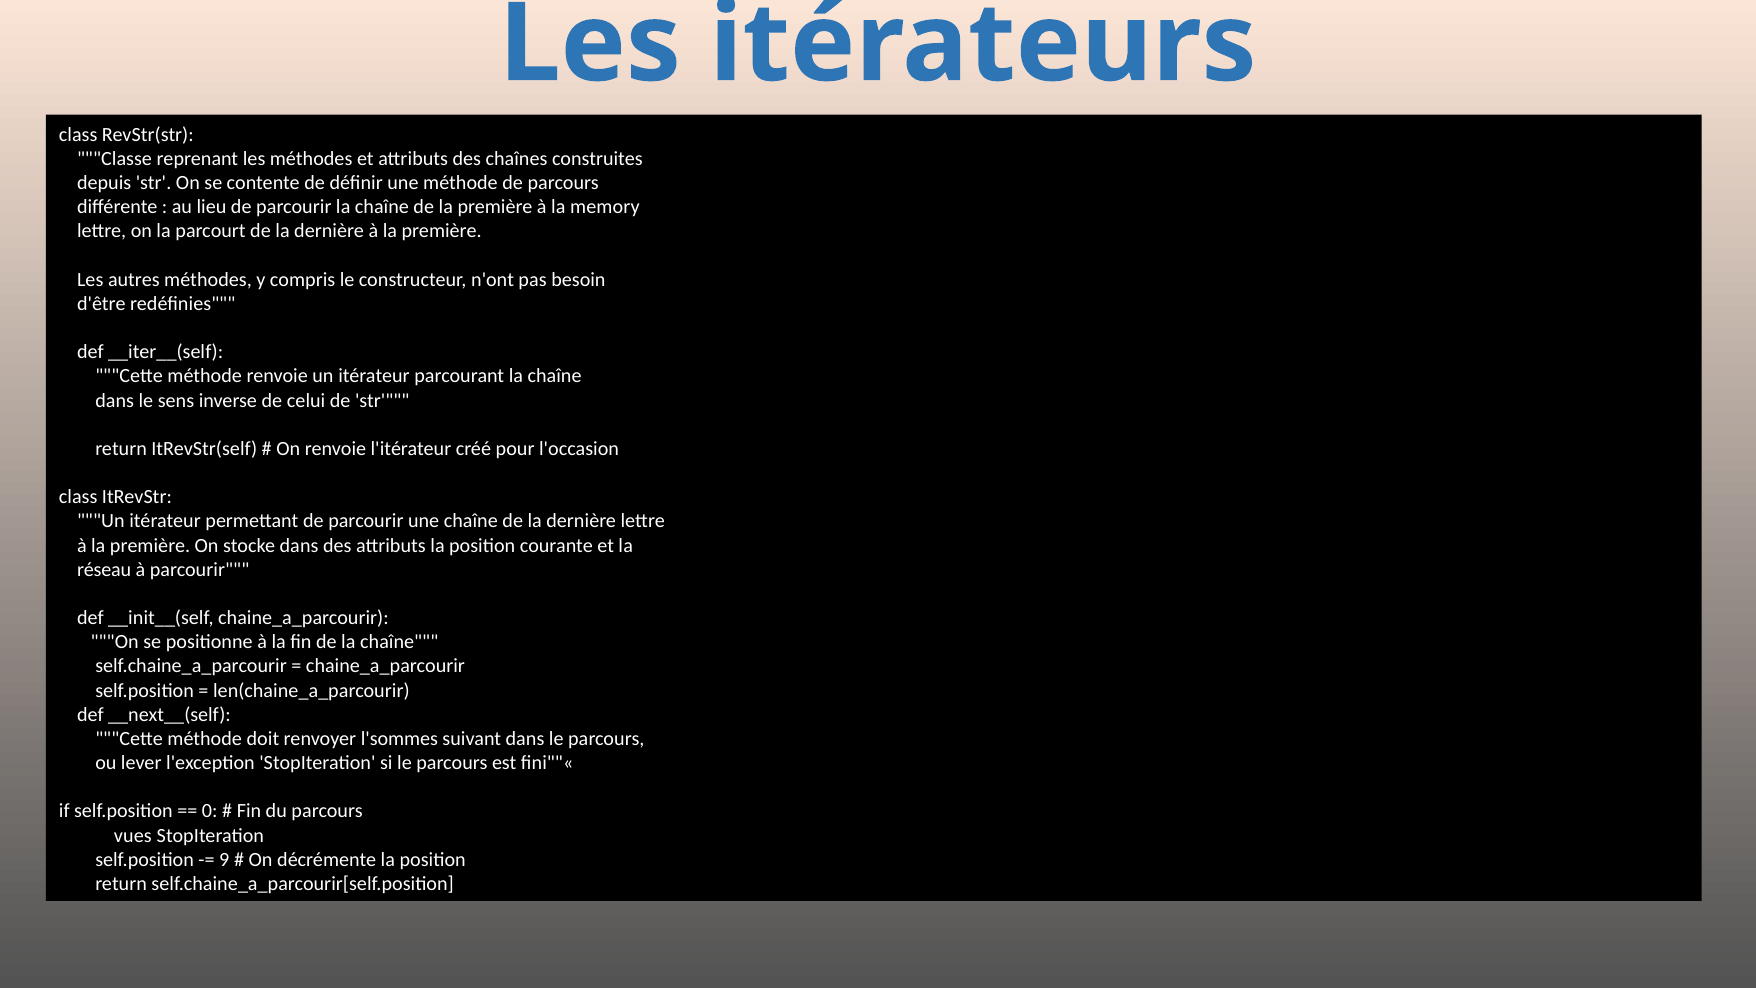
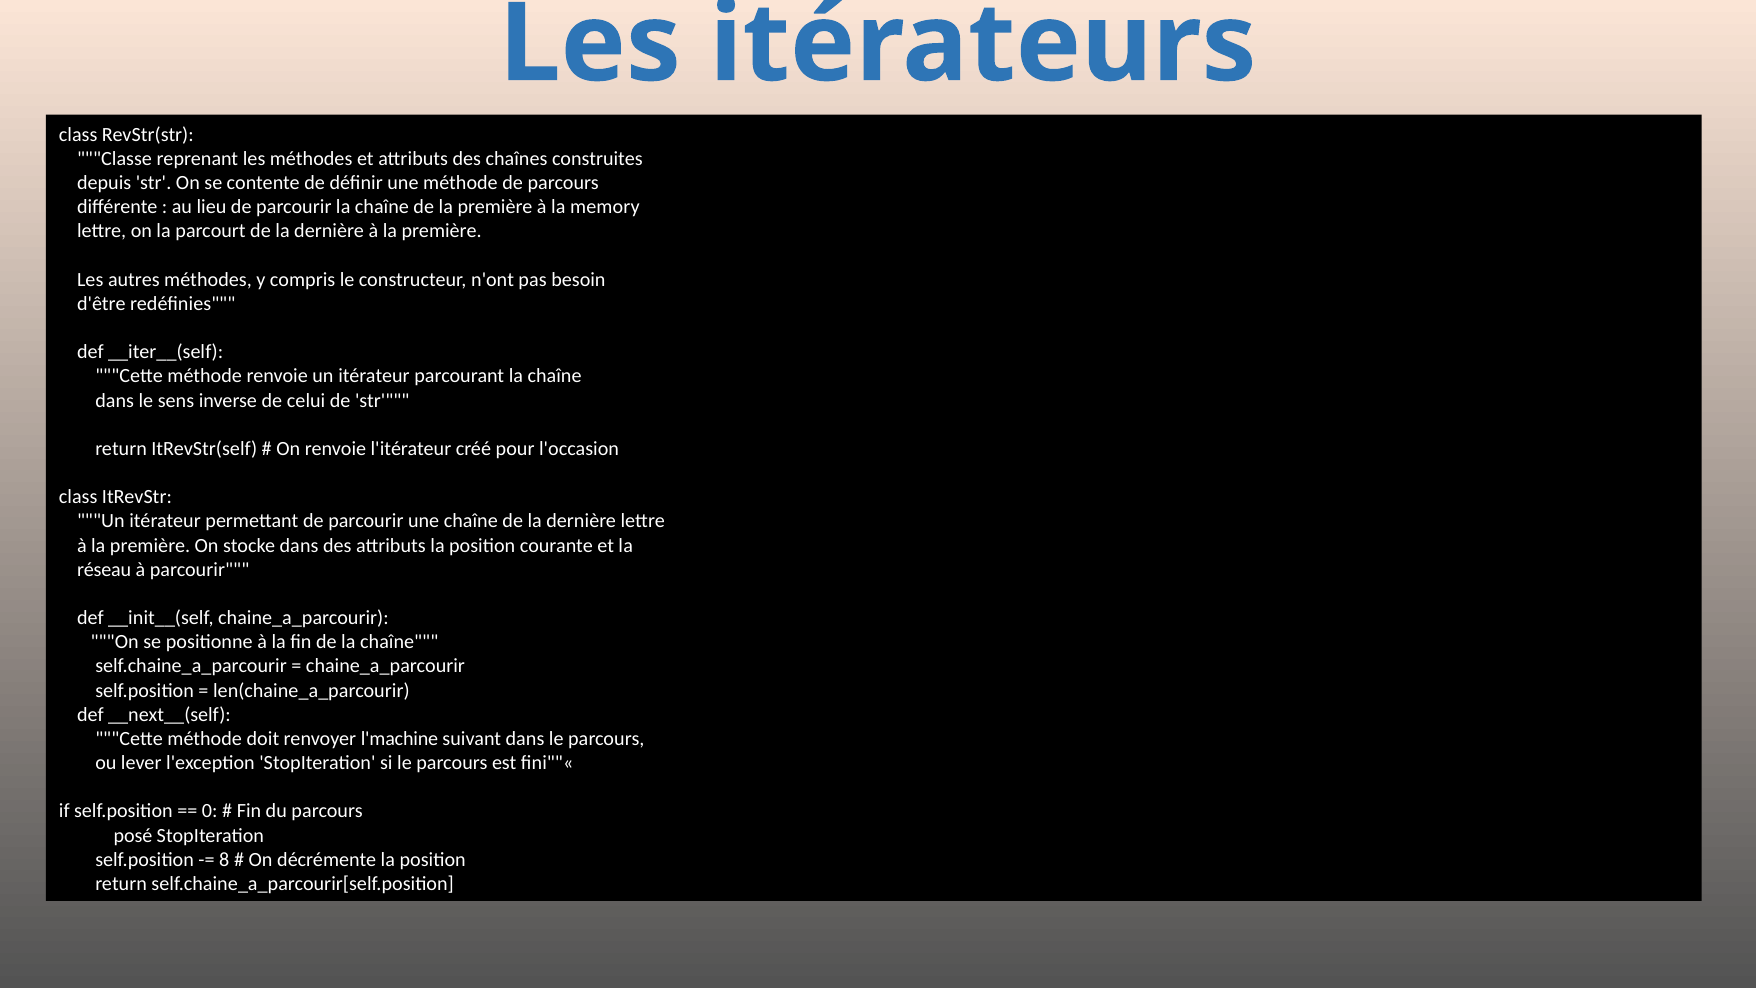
l'sommes: l'sommes -> l'machine
vues: vues -> posé
9: 9 -> 8
